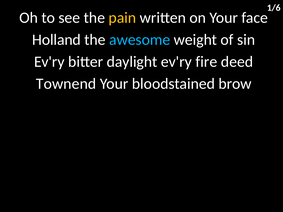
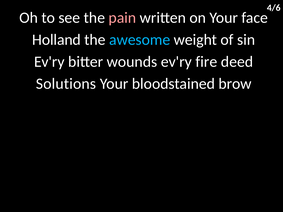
1/6: 1/6 -> 4/6
pain colour: yellow -> pink
daylight: daylight -> wounds
Townend: Townend -> Solutions
